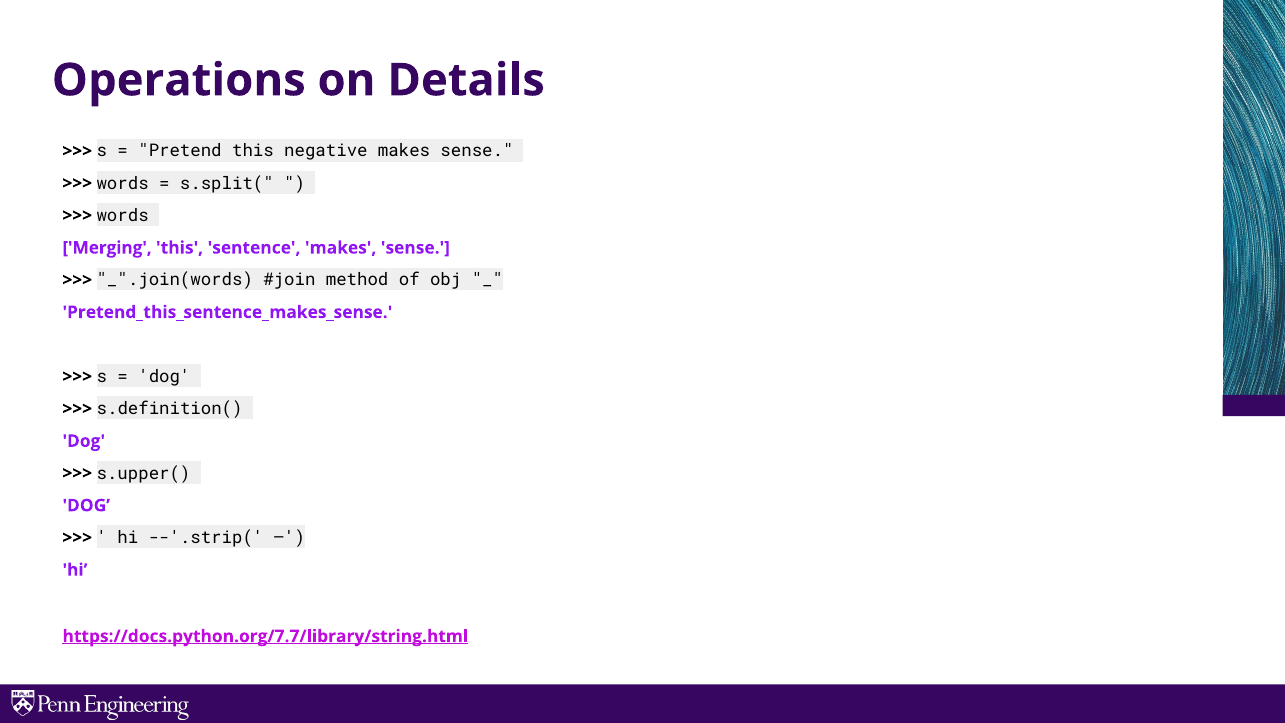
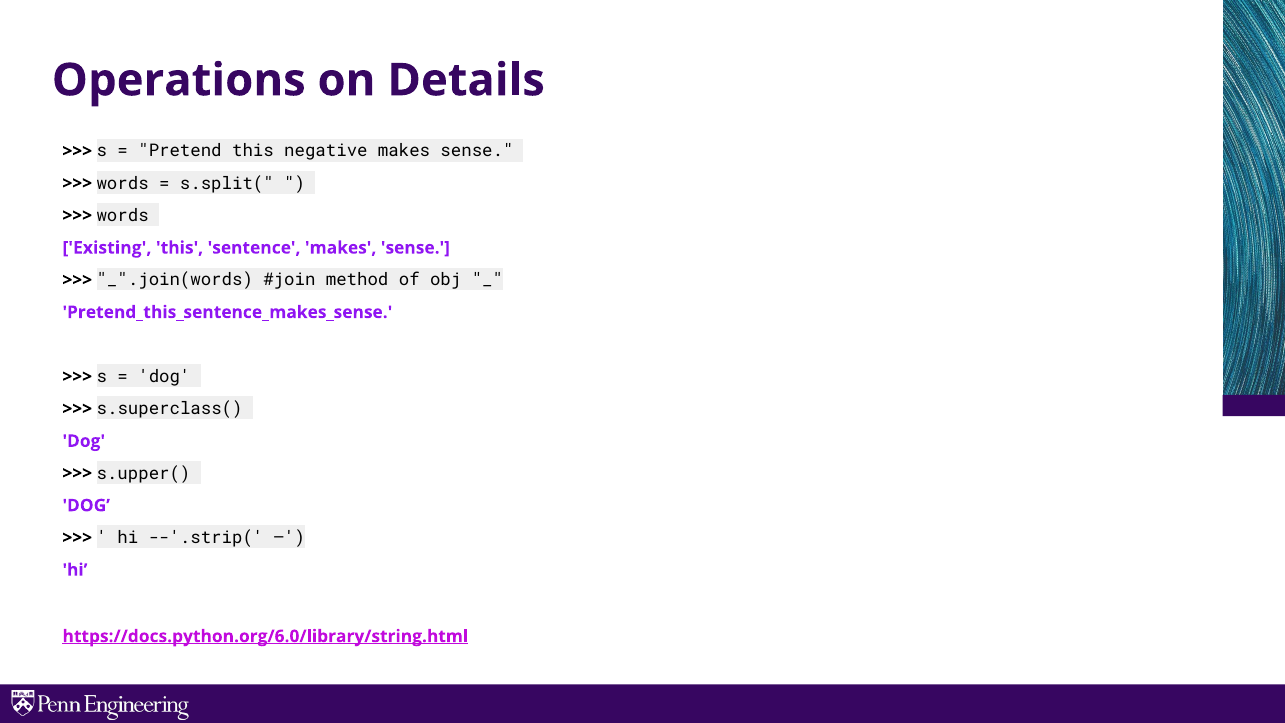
Merging: Merging -> Existing
s.definition(: s.definition( -> s.superclass(
https://docs.python.org/7.7/library/string.html: https://docs.python.org/7.7/library/string.html -> https://docs.python.org/6.0/library/string.html
